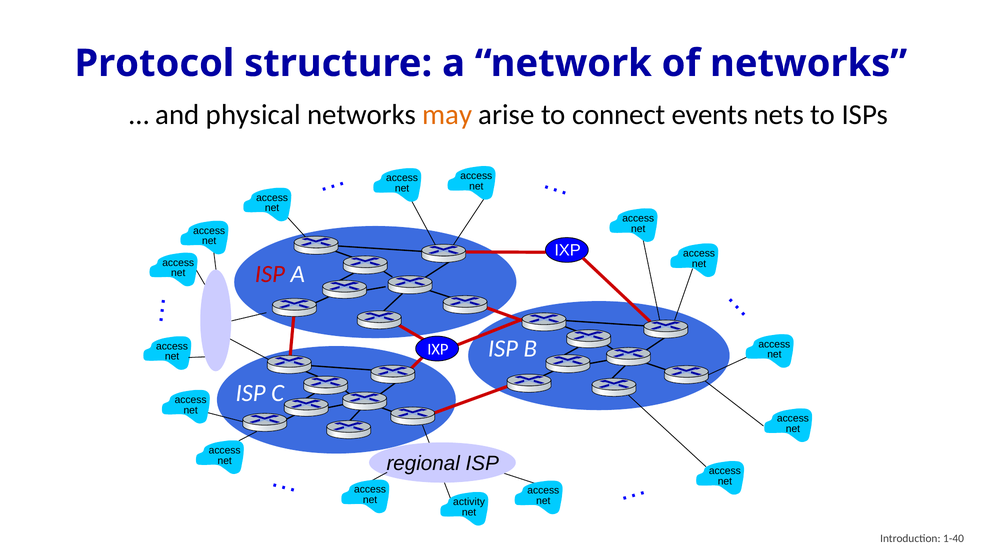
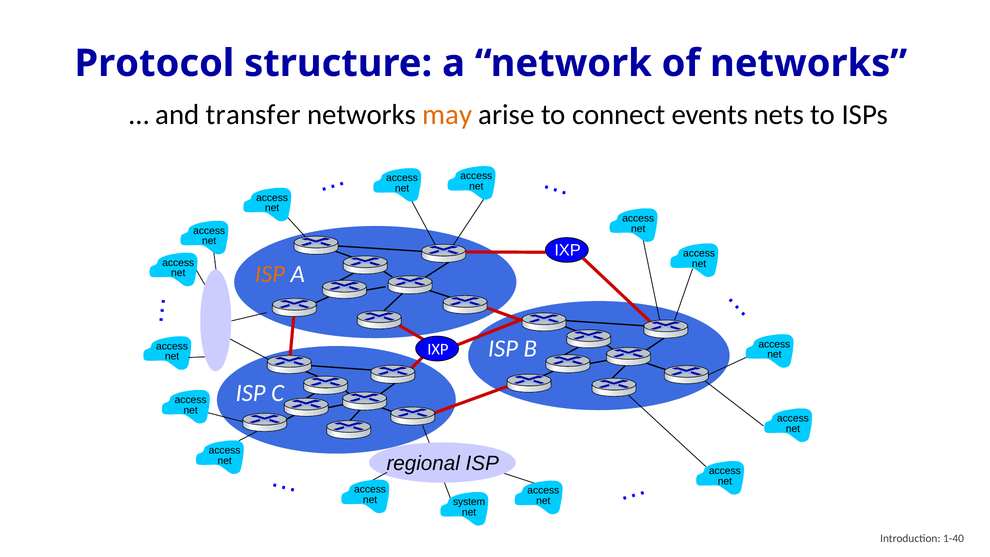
physical: physical -> transfer
ISP at (270, 274) colour: red -> orange
activity: activity -> system
